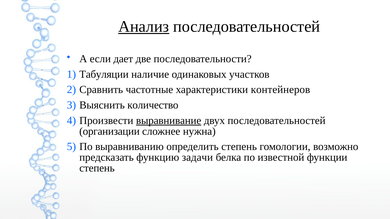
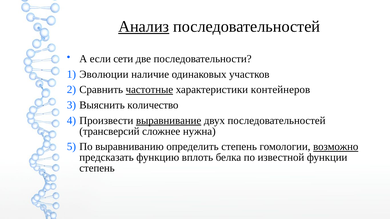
дает: дает -> сети
Табуляции: Табуляции -> Эволюции
частотные underline: none -> present
организации: организации -> трансверсий
возможно underline: none -> present
задачи: задачи -> вплоть
